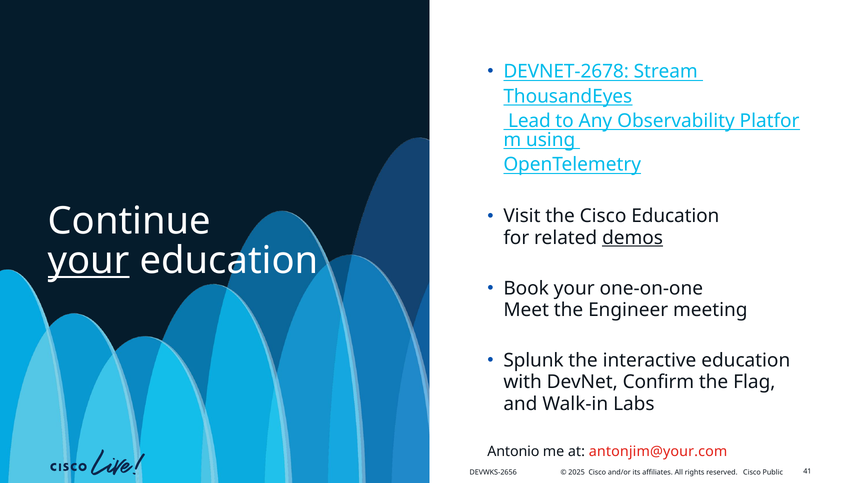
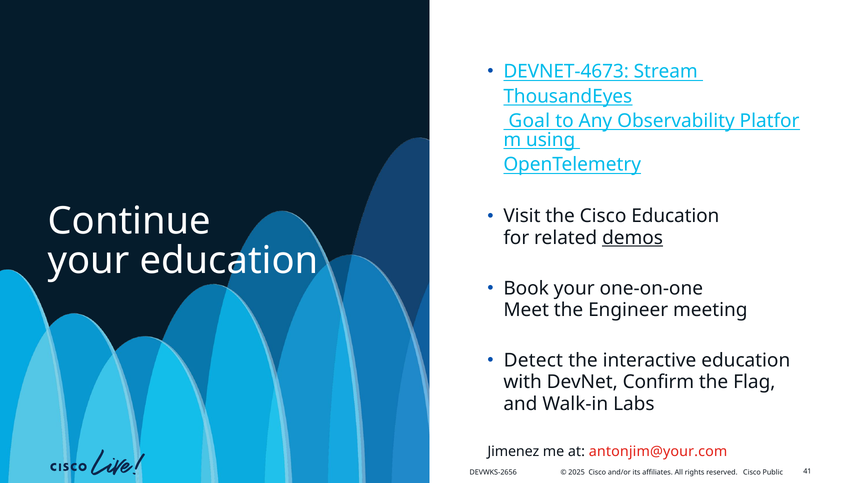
DEVNET-2678: DEVNET-2678 -> DEVNET-4673
Lead: Lead -> Goal
your at (89, 261) underline: present -> none
Splunk: Splunk -> Detect
Antonio: Antonio -> Jimenez
